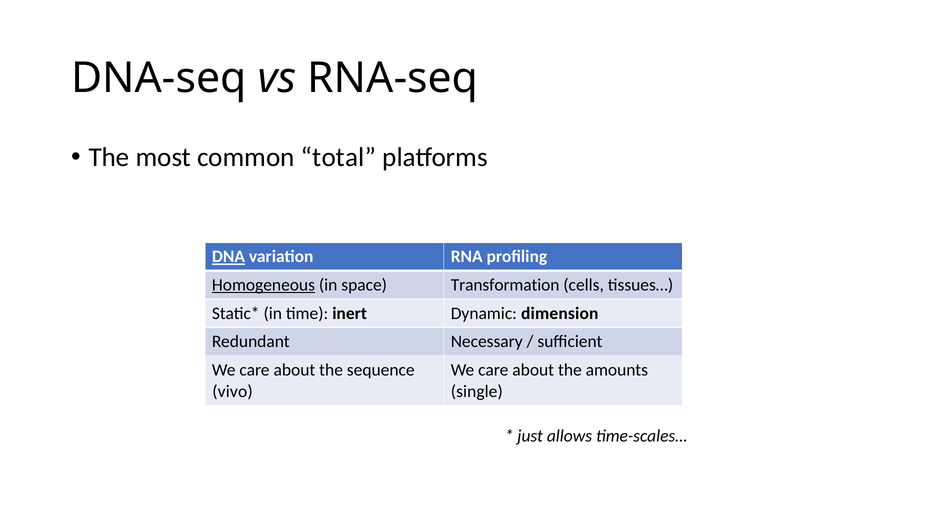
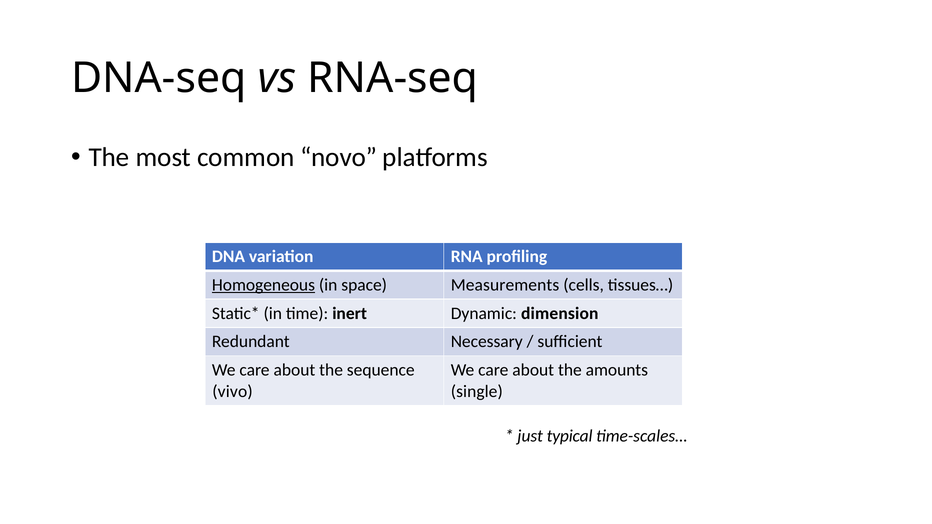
total: total -> novo
DNA underline: present -> none
Transformation: Transformation -> Measurements
allows: allows -> typical
